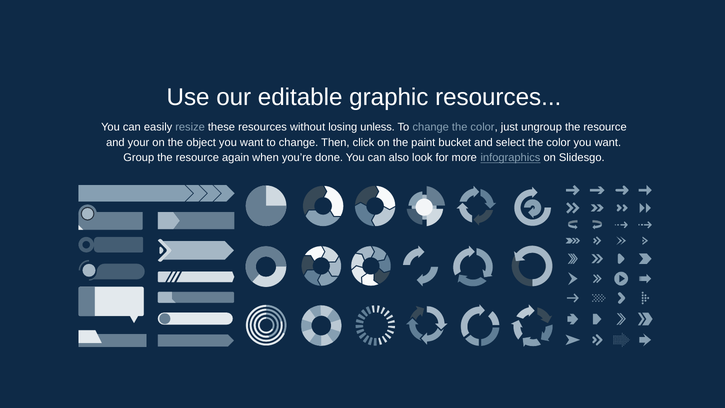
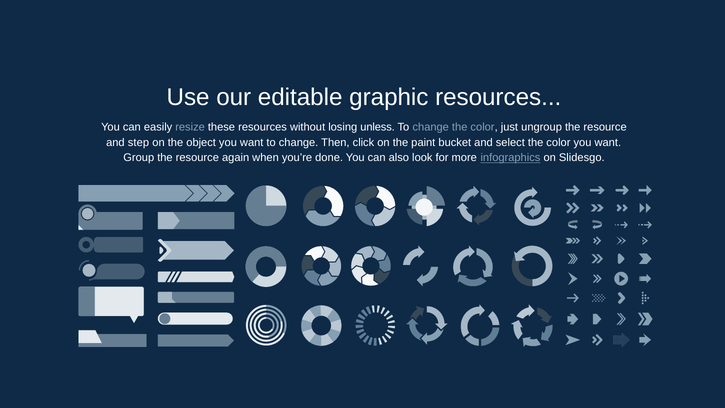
your: your -> step
